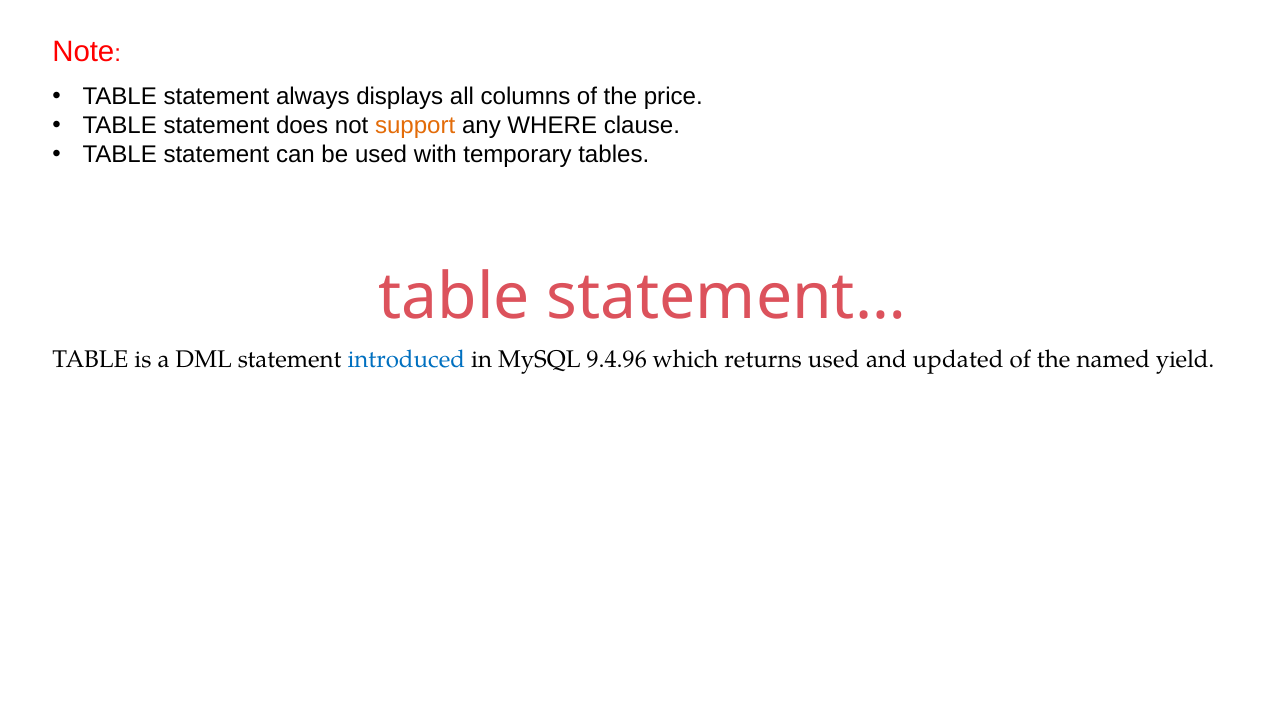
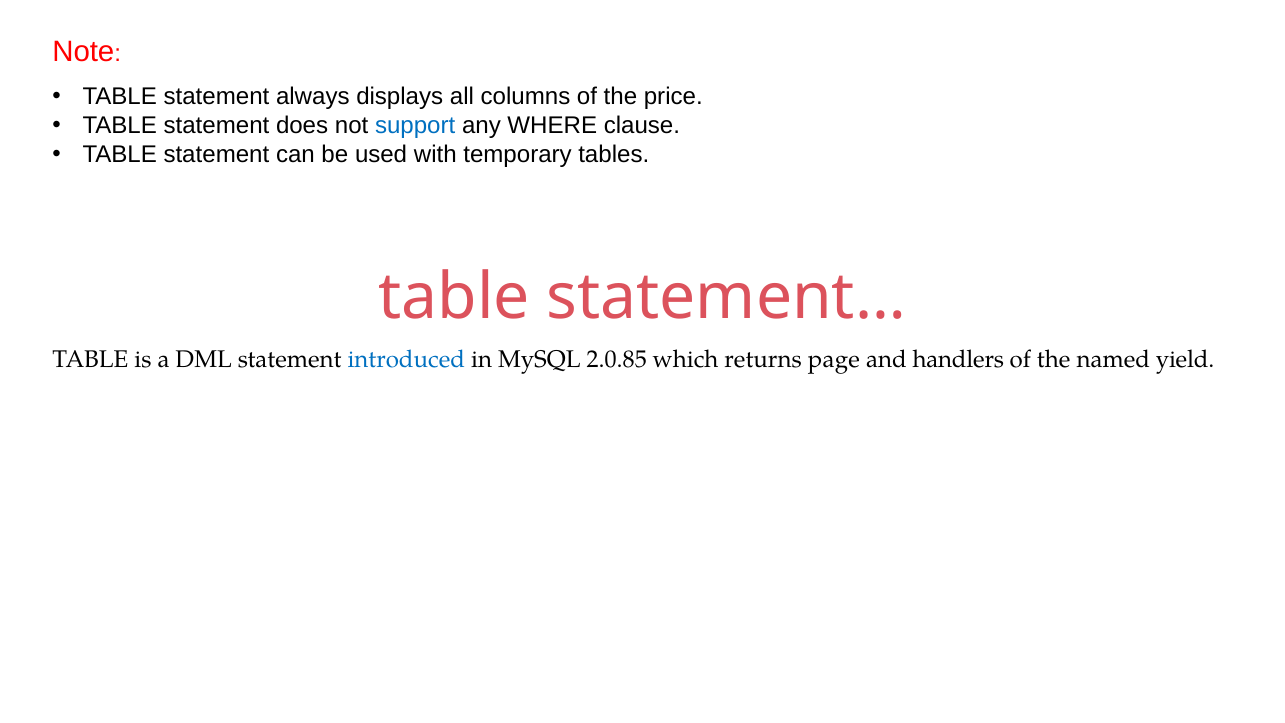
support colour: orange -> blue
9.4.96: 9.4.96 -> 2.0.85
returns used: used -> page
updated: updated -> handlers
